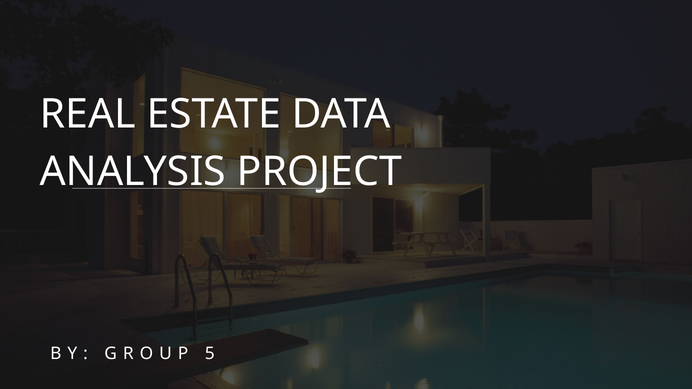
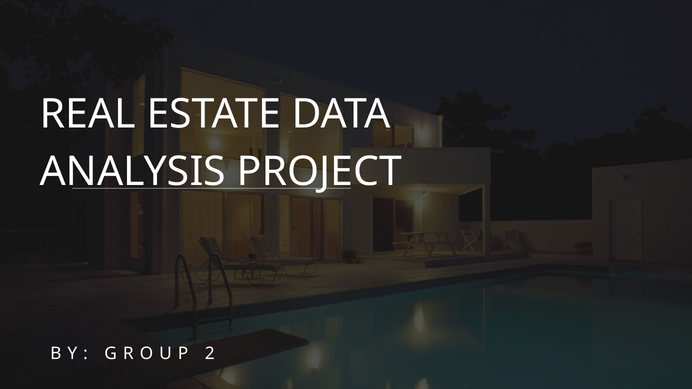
5: 5 -> 2
